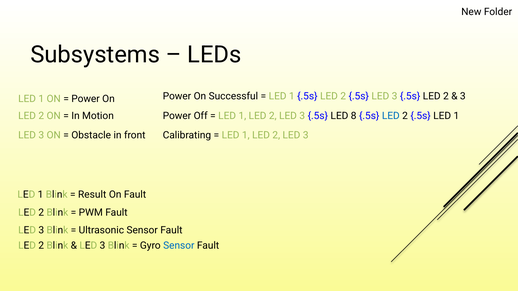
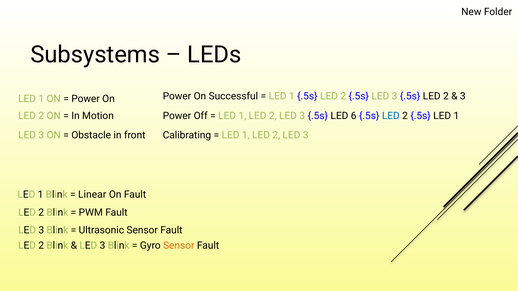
8: 8 -> 6
Result: Result -> Linear
Sensor at (179, 246) colour: blue -> orange
